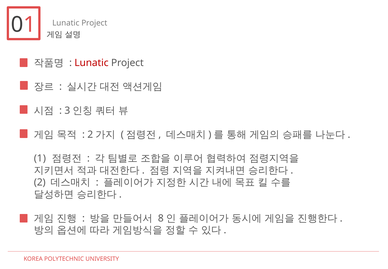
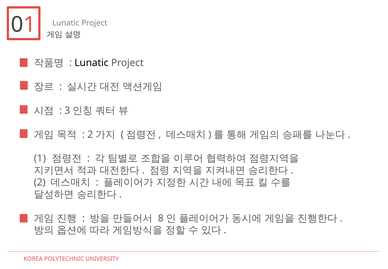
Lunatic at (92, 63) colour: red -> black
